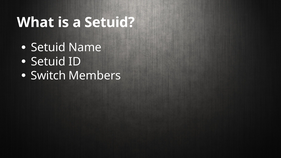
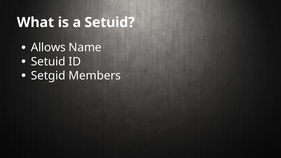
Setuid at (48, 48): Setuid -> Allows
Switch: Switch -> Setgid
